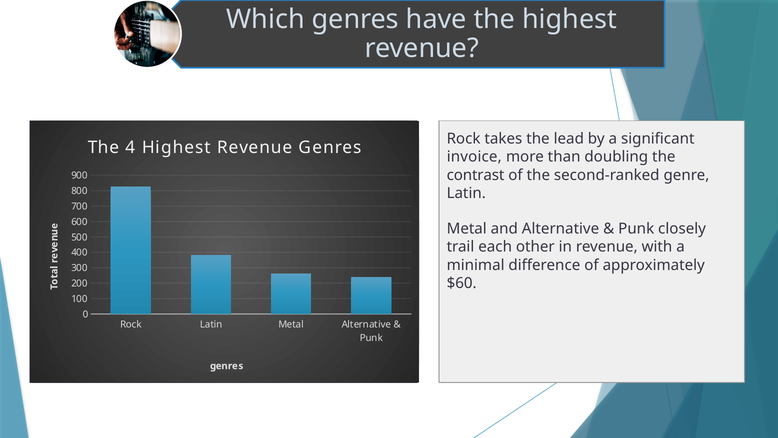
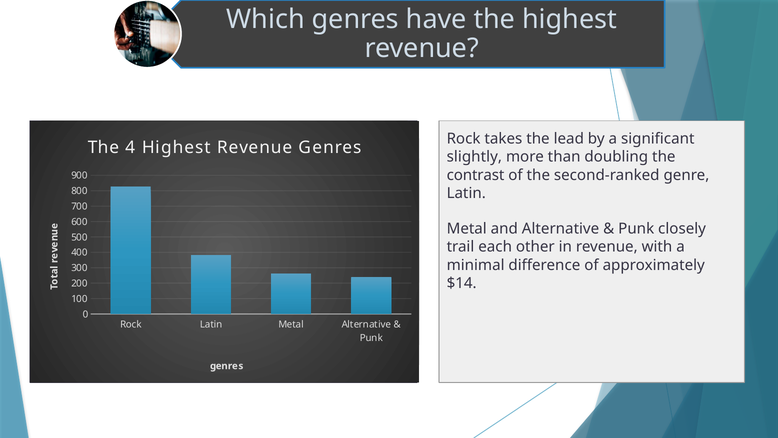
invoice: invoice -> slightly
$60: $60 -> $14
